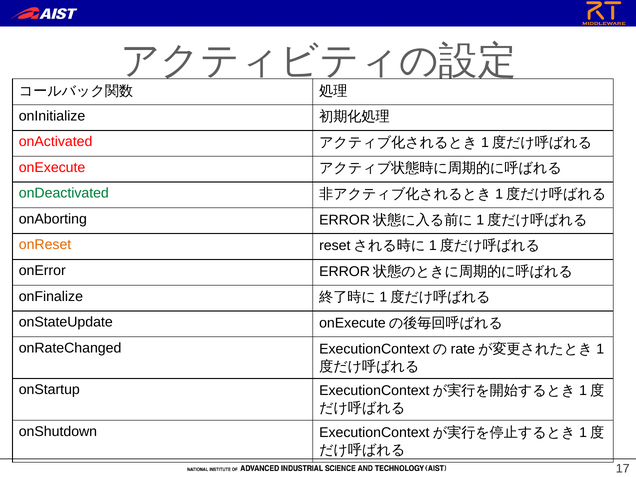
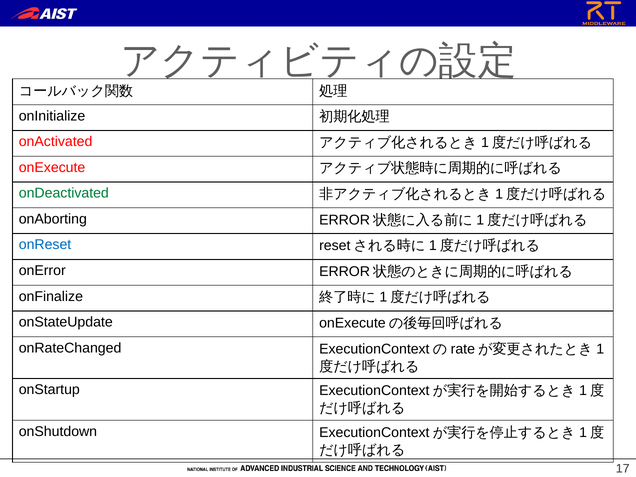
onReset colour: orange -> blue
